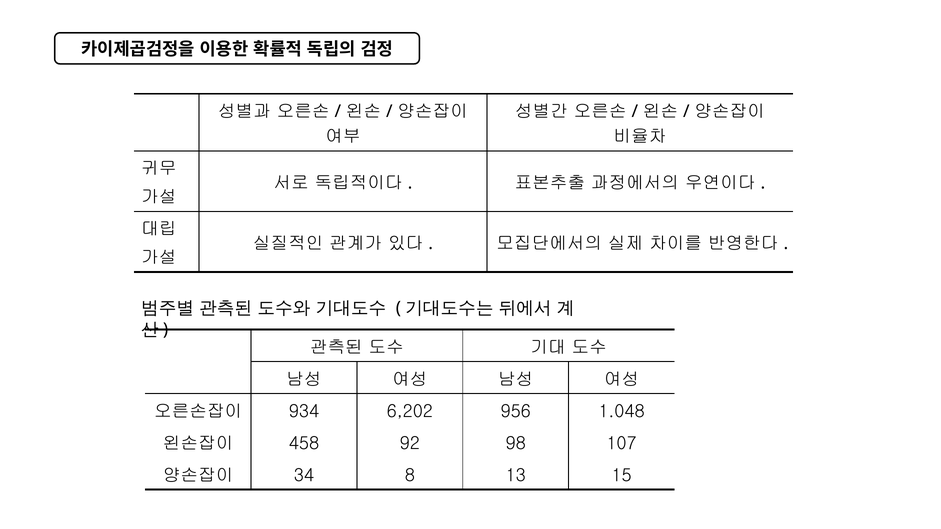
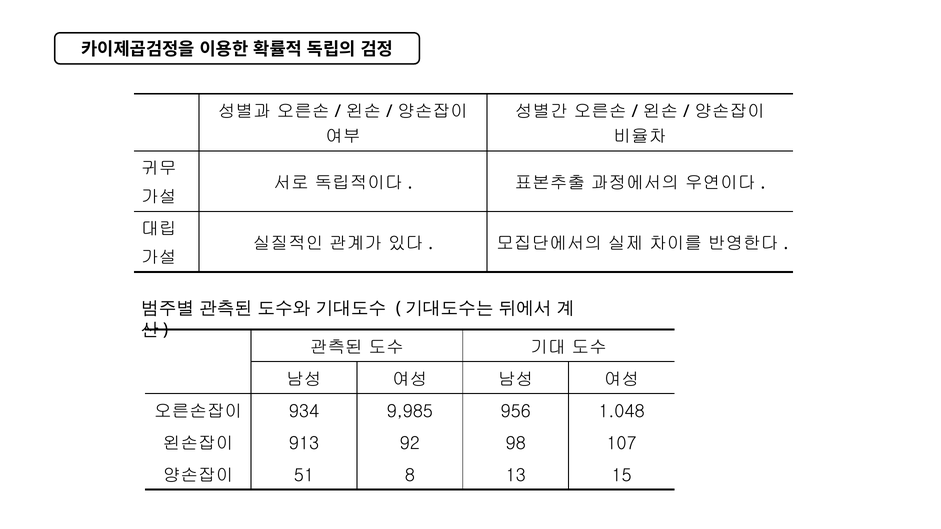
6,202: 6,202 -> 9,985
458: 458 -> 913
34: 34 -> 51
